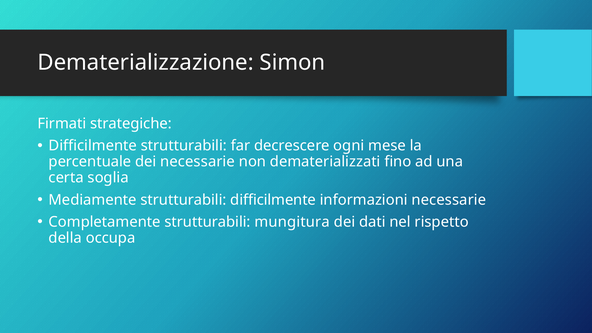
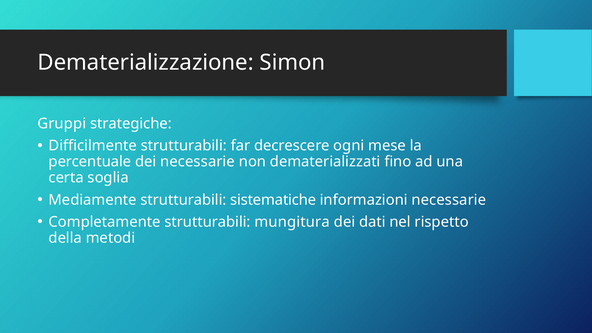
Firmati: Firmati -> Gruppi
strutturabili difficilmente: difficilmente -> sistematiche
occupa: occupa -> metodi
